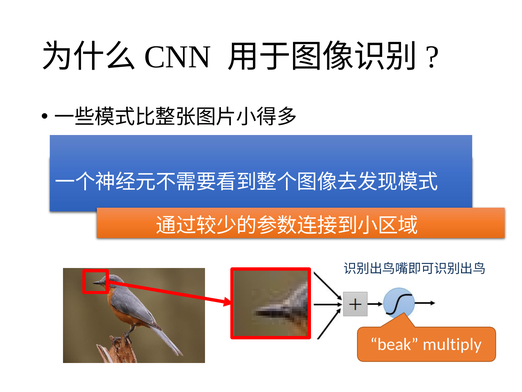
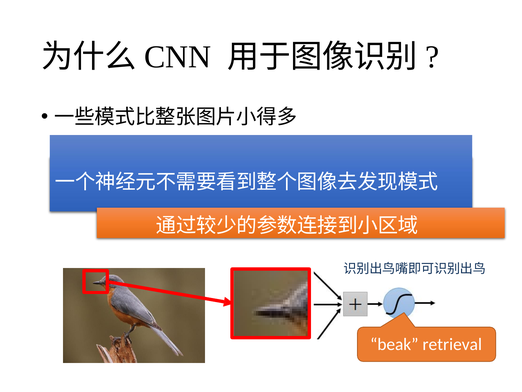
multiply: multiply -> retrieval
